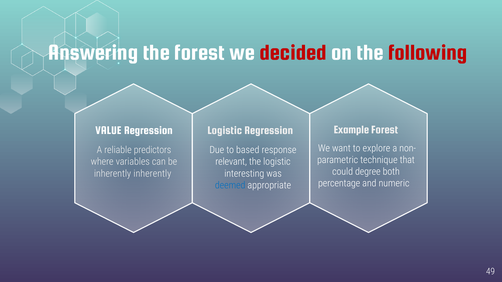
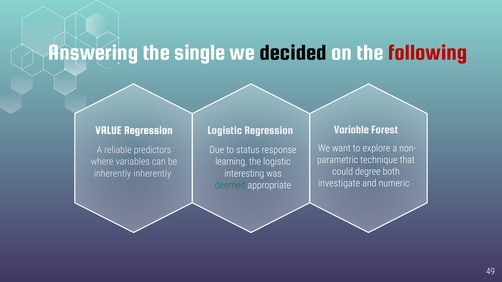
the forest: forest -> single
decided colour: red -> black
Example: Example -> Variable
based: based -> status
relevant: relevant -> learning
percentage: percentage -> investigate
deemed colour: blue -> green
